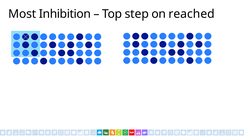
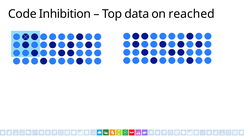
Most: Most -> Code
step: step -> data
